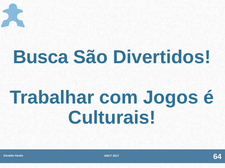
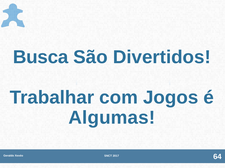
Culturais: Culturais -> Algumas
